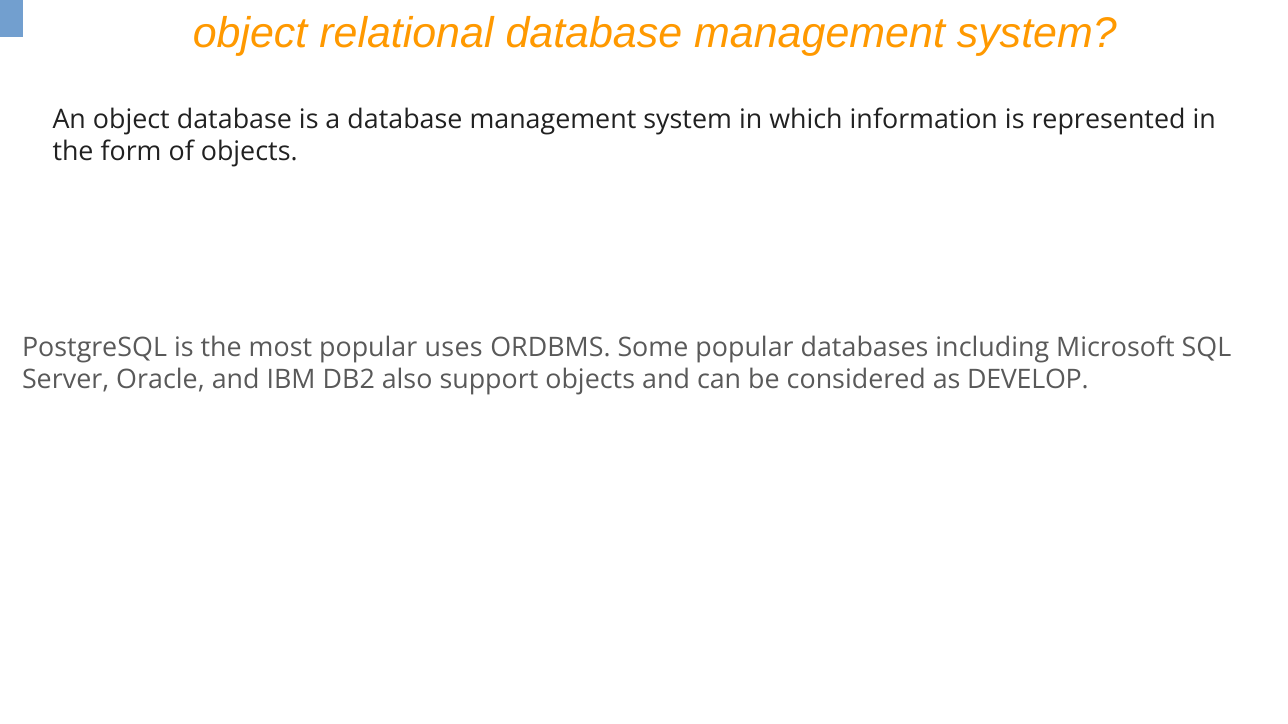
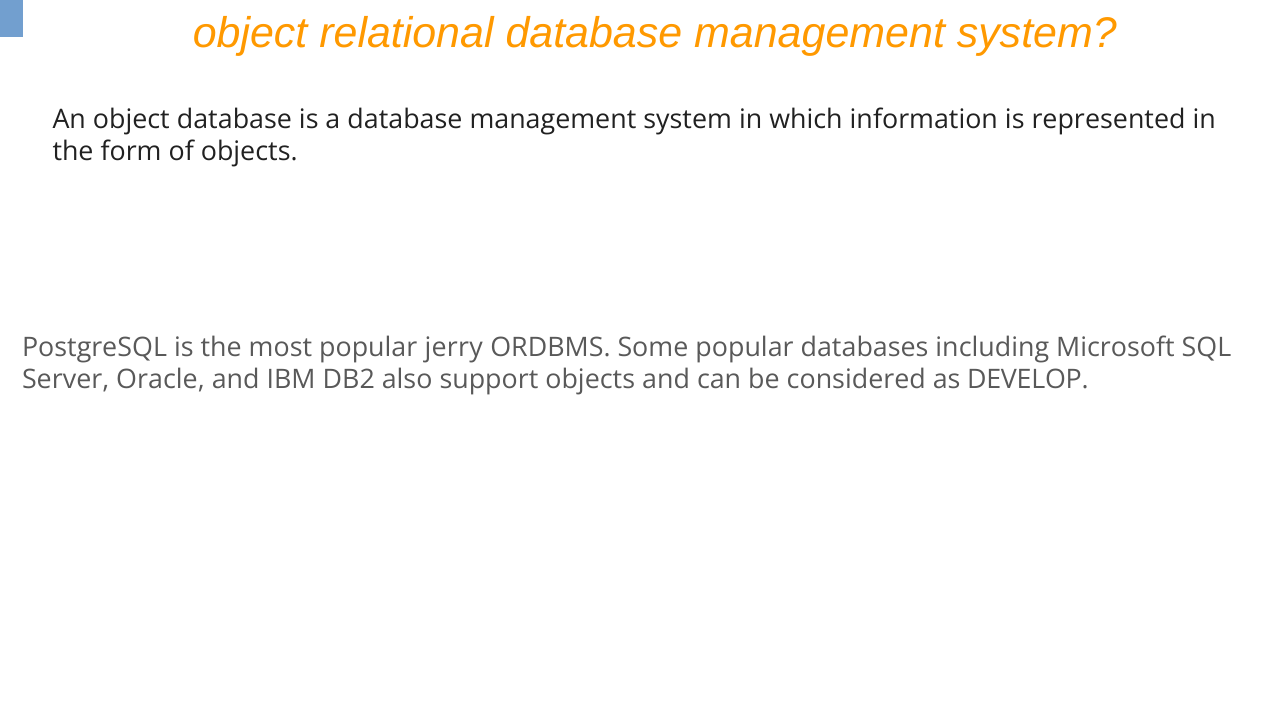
uses: uses -> jerry
